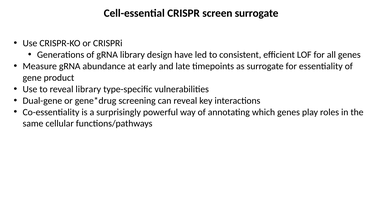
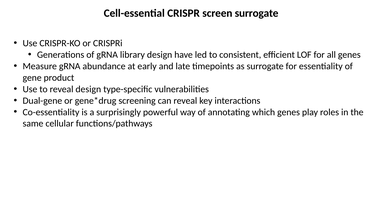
reveal library: library -> design
